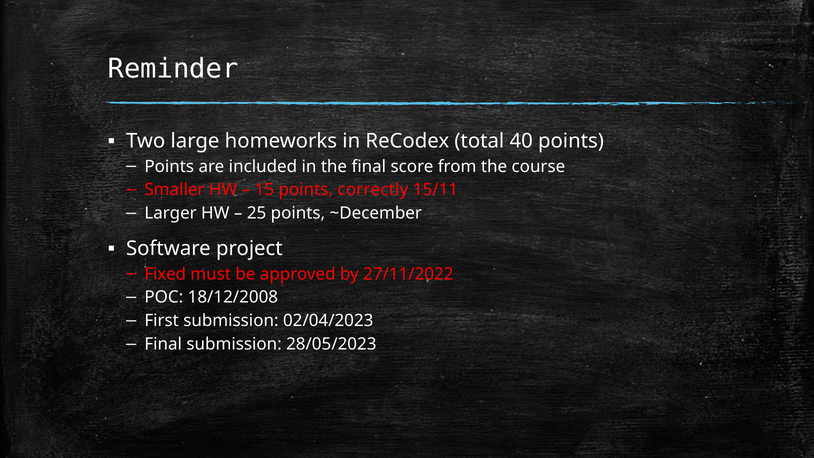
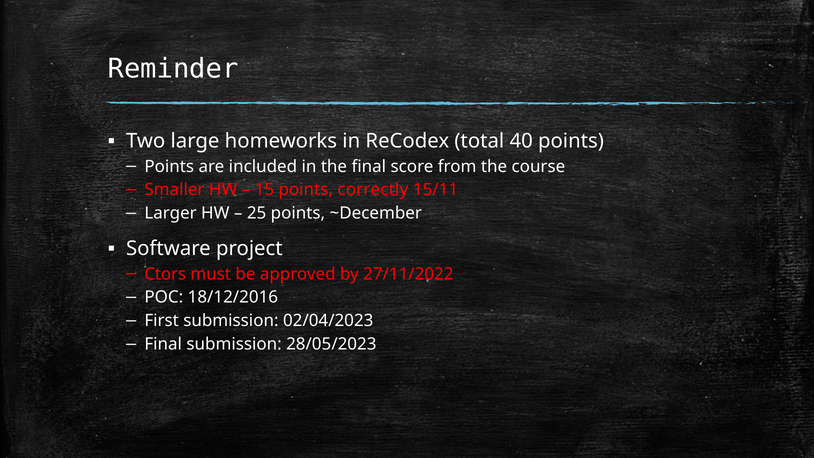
Fixed: Fixed -> Ctors
18/12/2008: 18/12/2008 -> 18/12/2016
